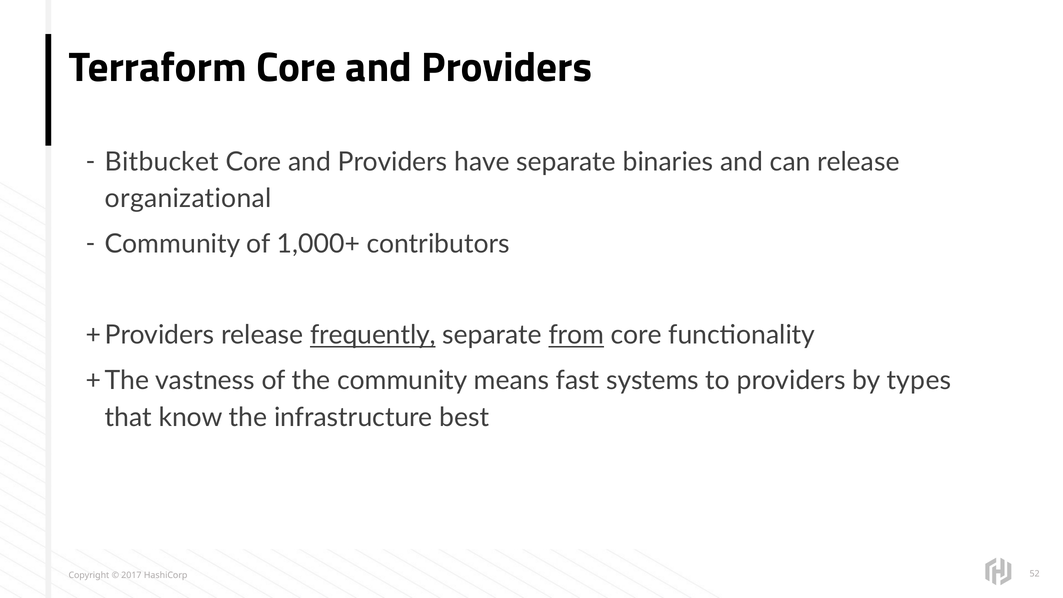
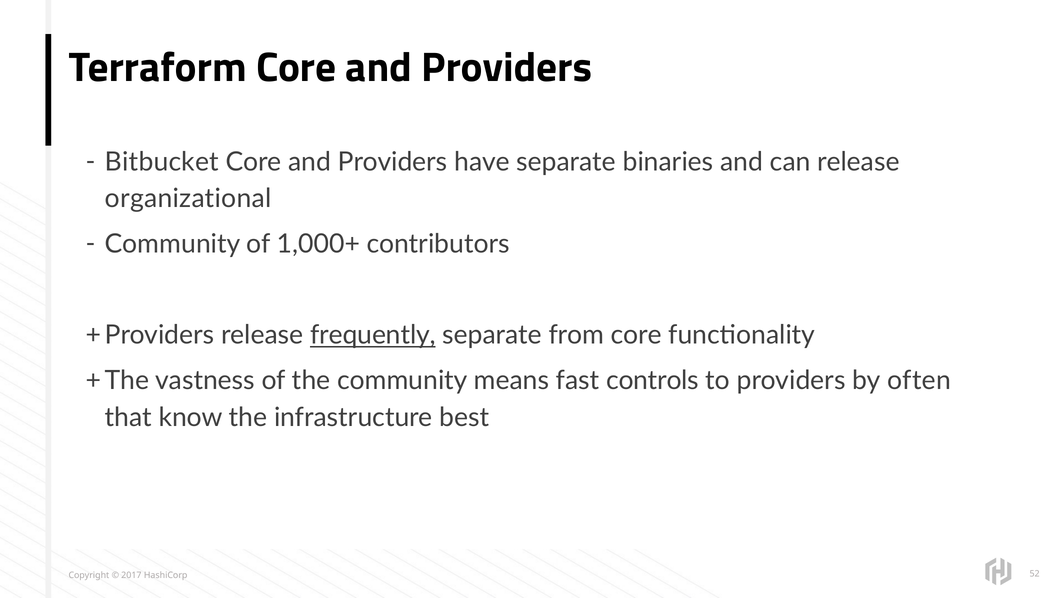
from underline: present -> none
systems: systems -> controls
types: types -> often
